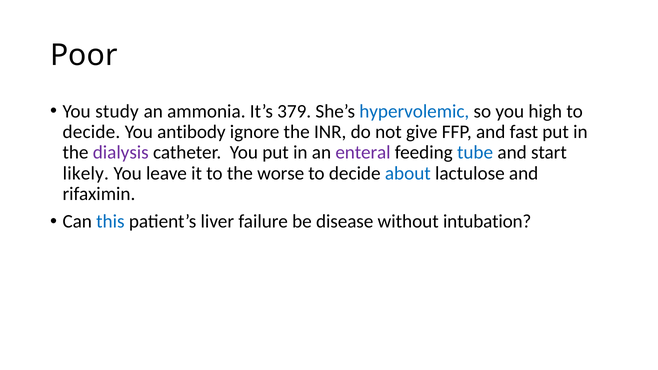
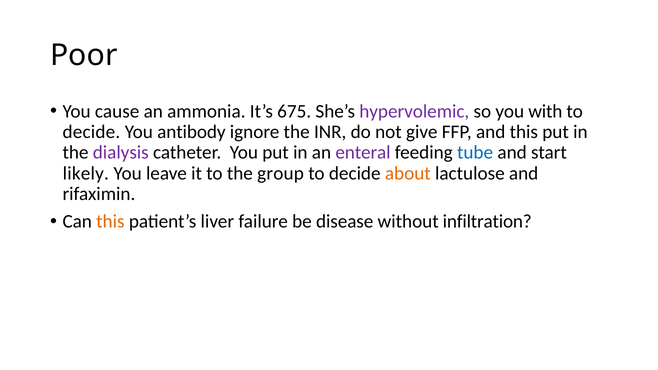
study: study -> cause
379: 379 -> 675
hypervolemic colour: blue -> purple
high: high -> with
and fast: fast -> this
worse: worse -> group
about colour: blue -> orange
this at (110, 222) colour: blue -> orange
intubation: intubation -> infiltration
